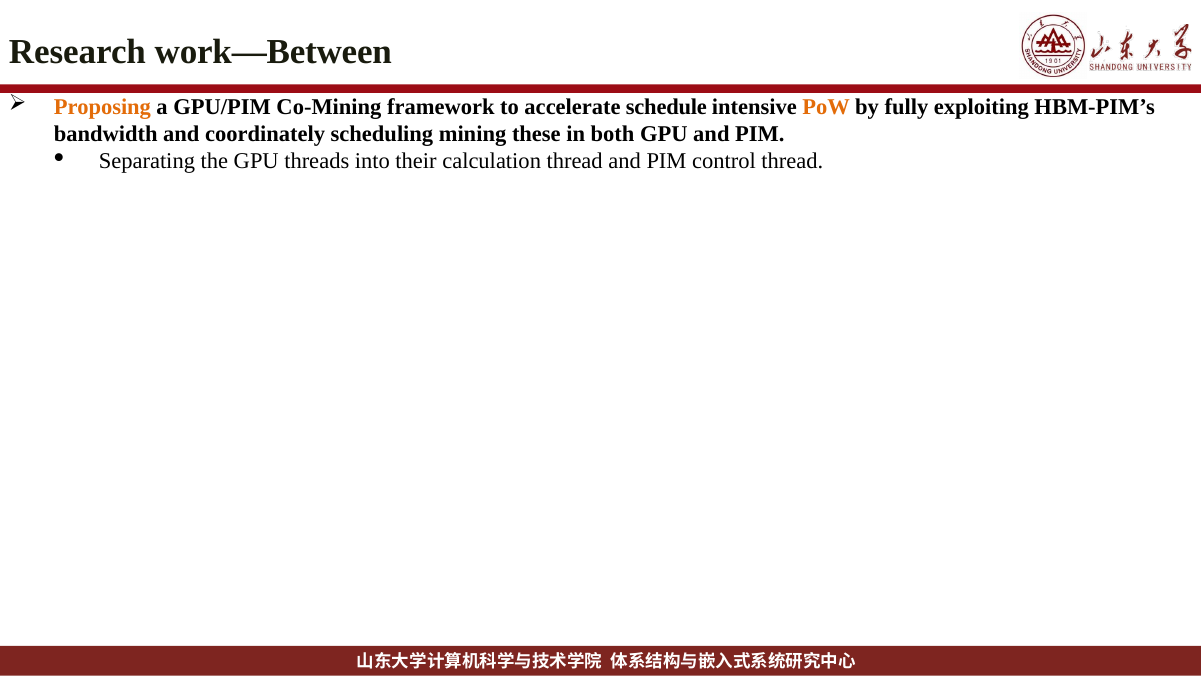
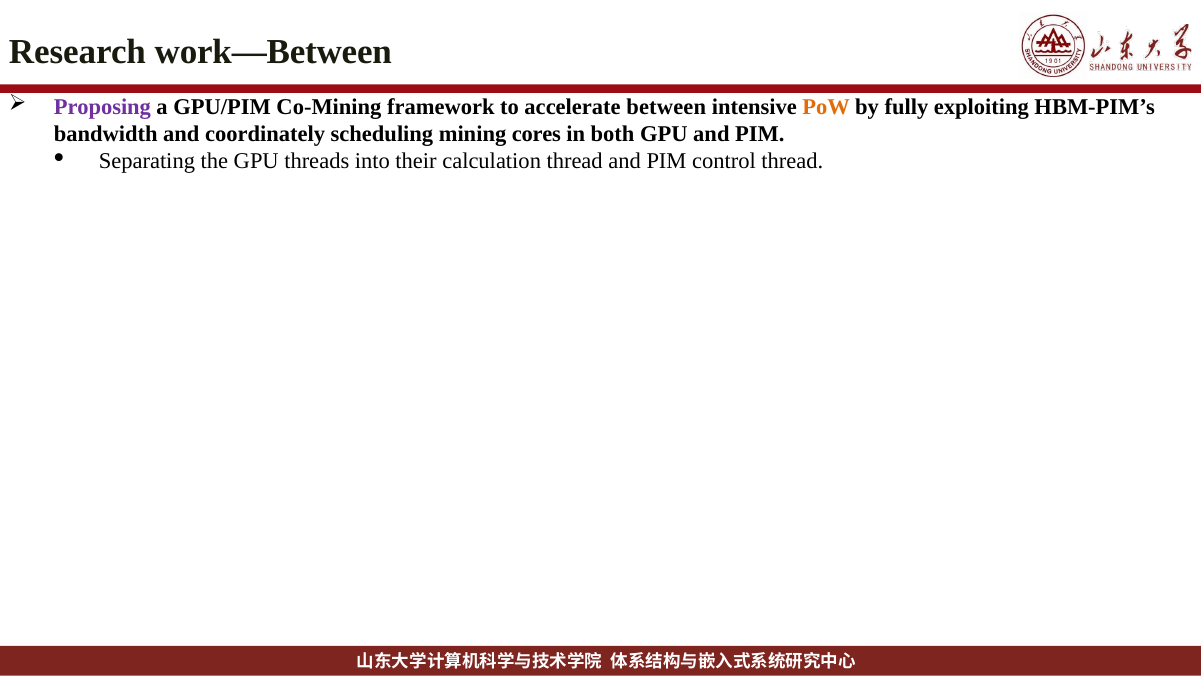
Proposing colour: orange -> purple
schedule: schedule -> between
these: these -> cores
